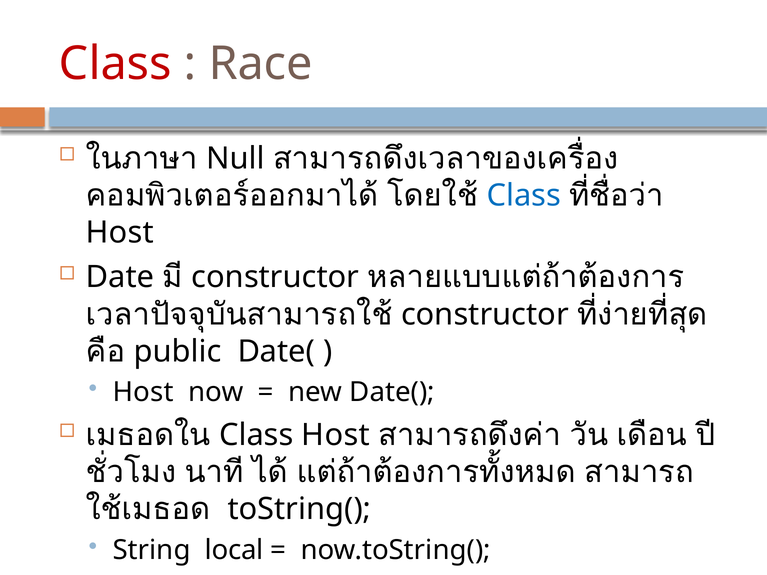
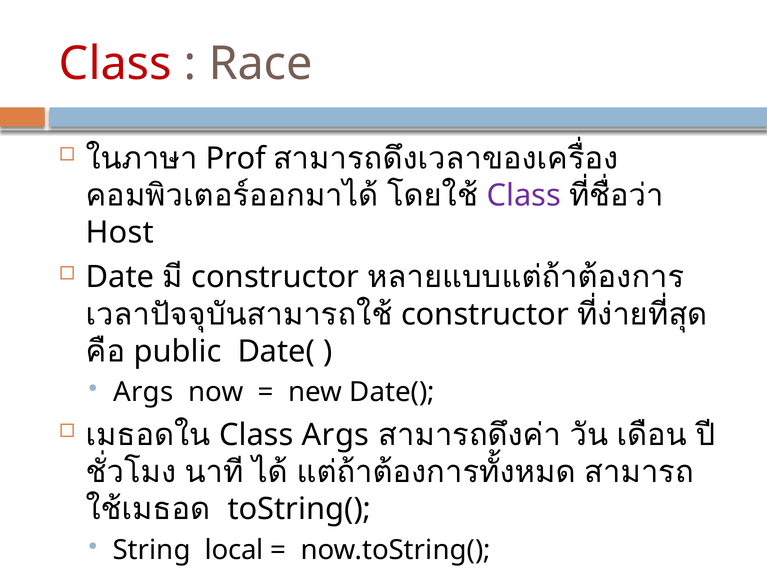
Null: Null -> Prof
Class at (524, 196) colour: blue -> purple
Host at (143, 392): Host -> Args
Class Host: Host -> Args
